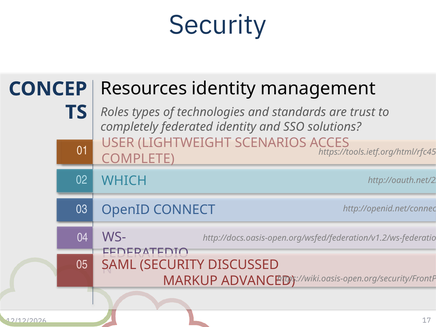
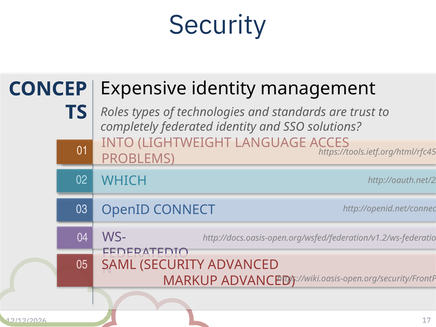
Resources: Resources -> Expensive
USER: USER -> INTO
SCENARIOS: SCENARIOS -> LANGUAGE
COMPLETE: COMPLETE -> PROBLEMS
SECURITY DISCUSSED: DISCUSSED -> ADVANCED
